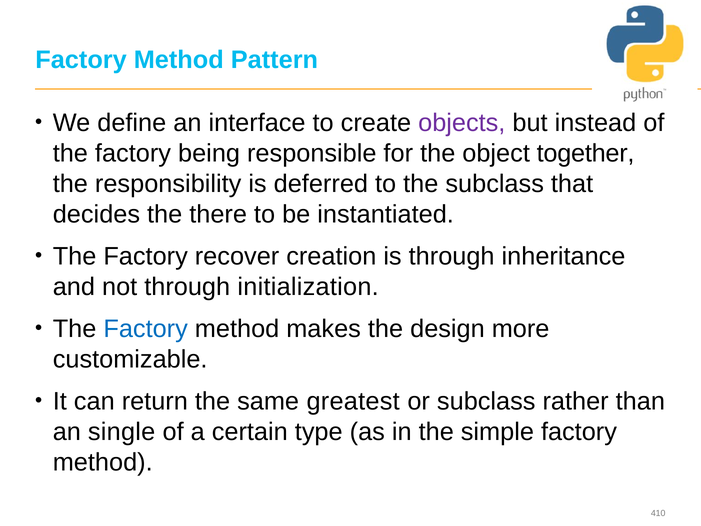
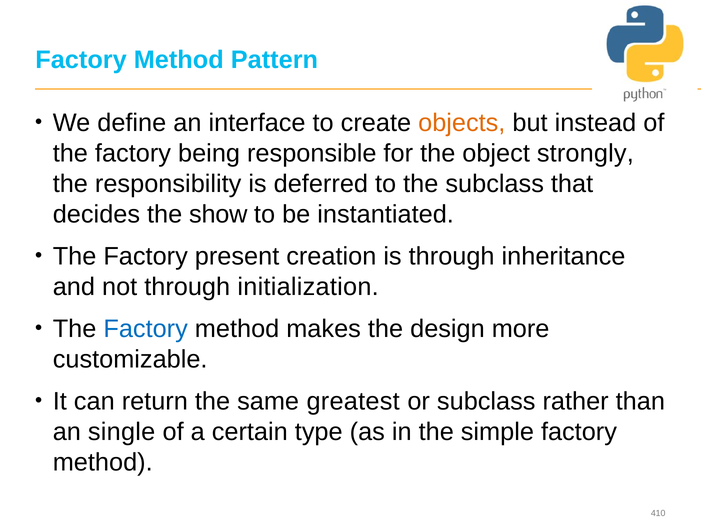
objects colour: purple -> orange
together: together -> strongly
there: there -> show
recover: recover -> present
